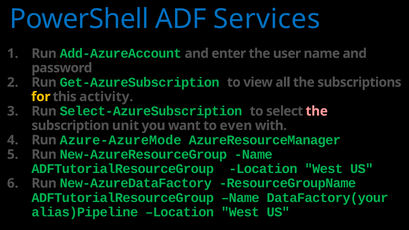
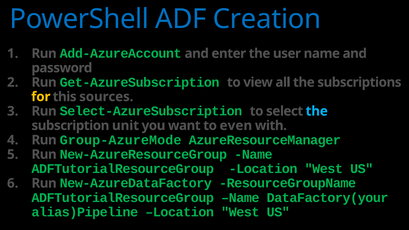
Services: Services -> Creation
activity: activity -> sources
the at (317, 111) colour: pink -> light blue
Azure-AzureMode: Azure-AzureMode -> Group-AzureMode
